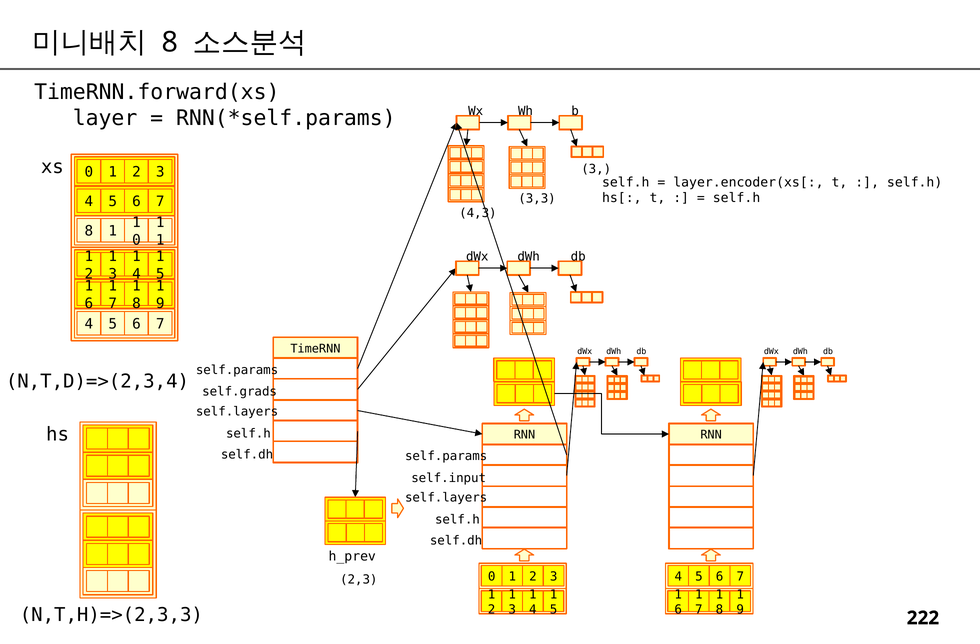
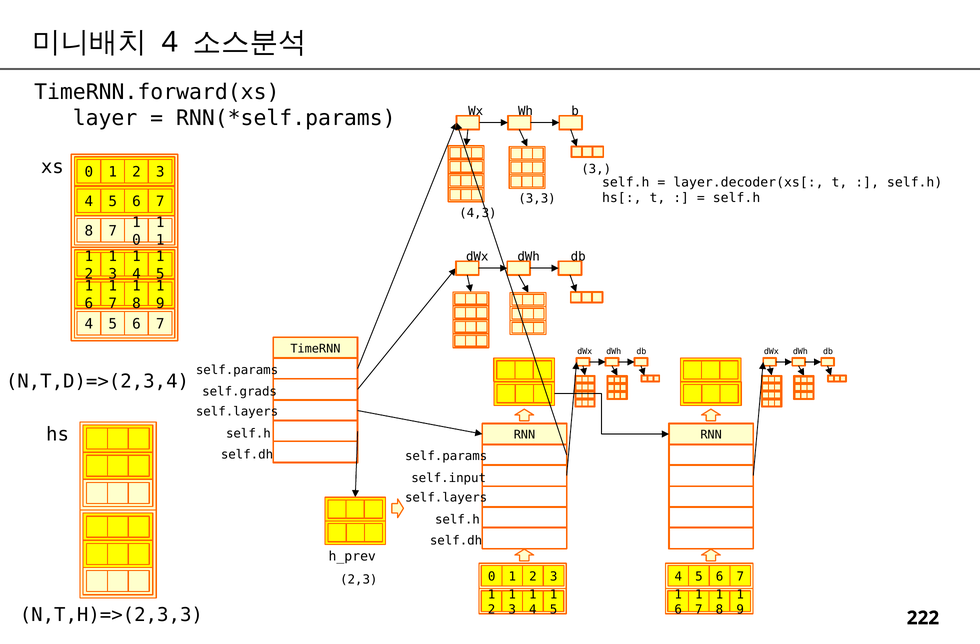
8 at (170, 42): 8 -> 4
layer.encoder(xs[: layer.encoder(xs[ -> layer.decoder(xs[
1 at (113, 231): 1 -> 7
